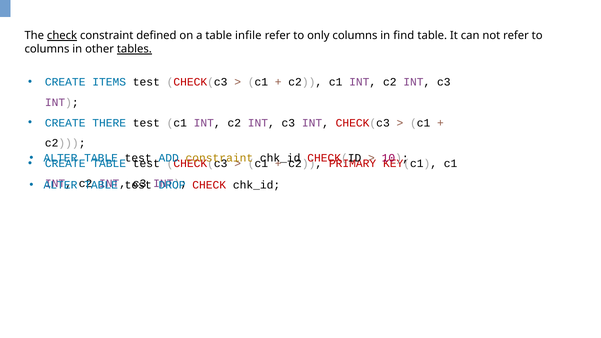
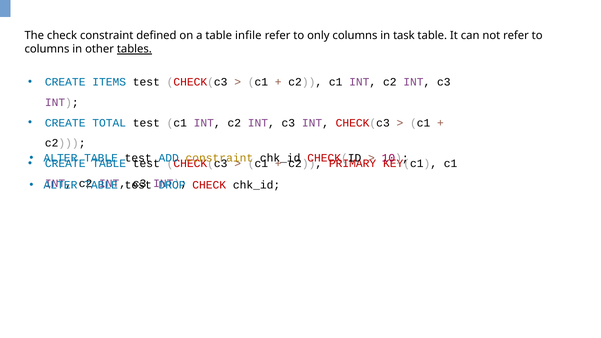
check at (62, 36) underline: present -> none
find: find -> task
THERE: THERE -> TOTAL
